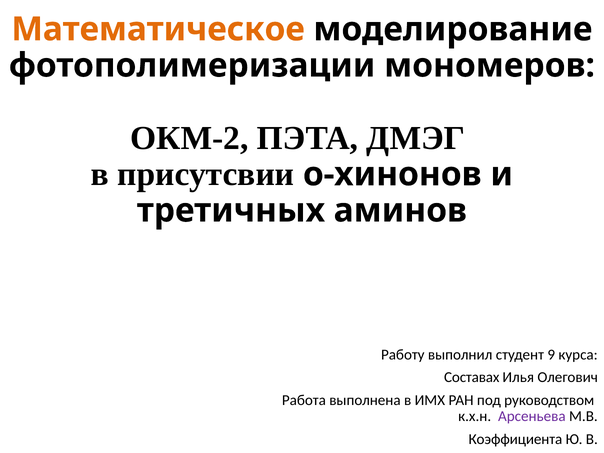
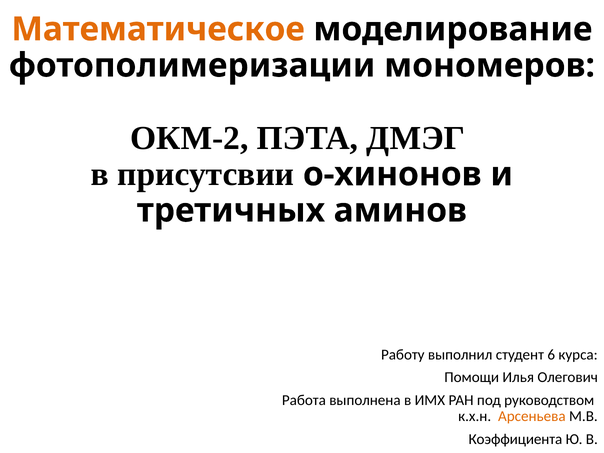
9: 9 -> 6
Составах: Составах -> Помощи
Арсеньева colour: purple -> orange
